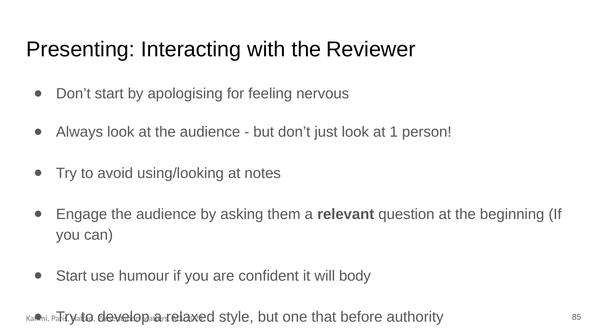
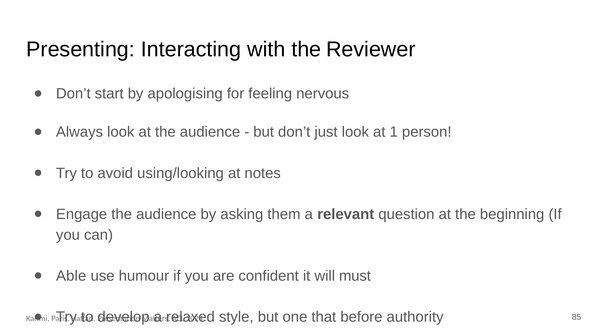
Start at (71, 276): Start -> Able
body: body -> must
